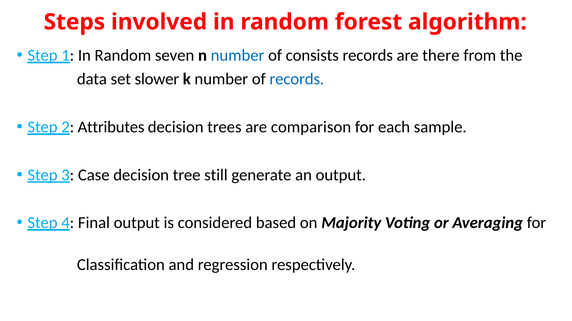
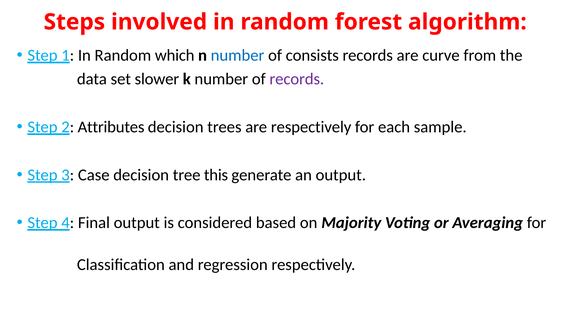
seven: seven -> which
there: there -> curve
records at (297, 79) colour: blue -> purple
are comparison: comparison -> respectively
still: still -> this
